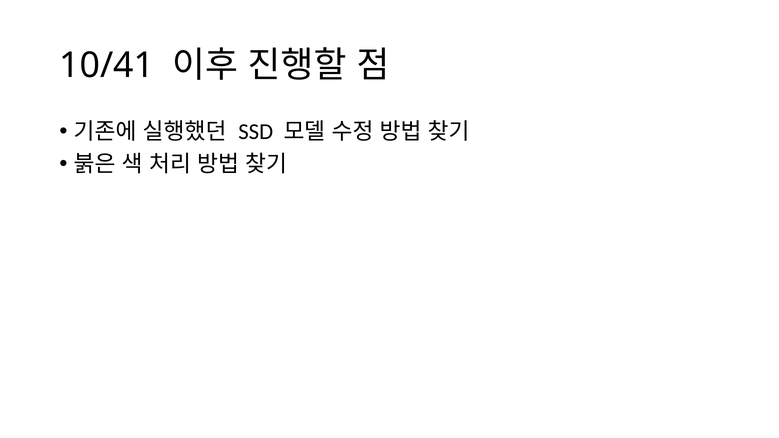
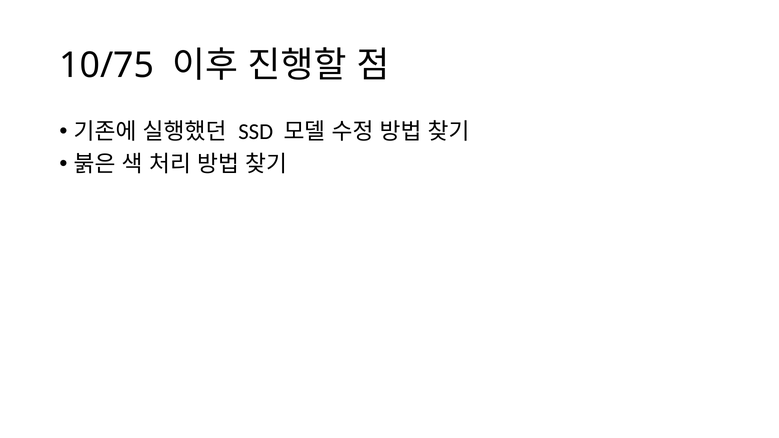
10/41: 10/41 -> 10/75
